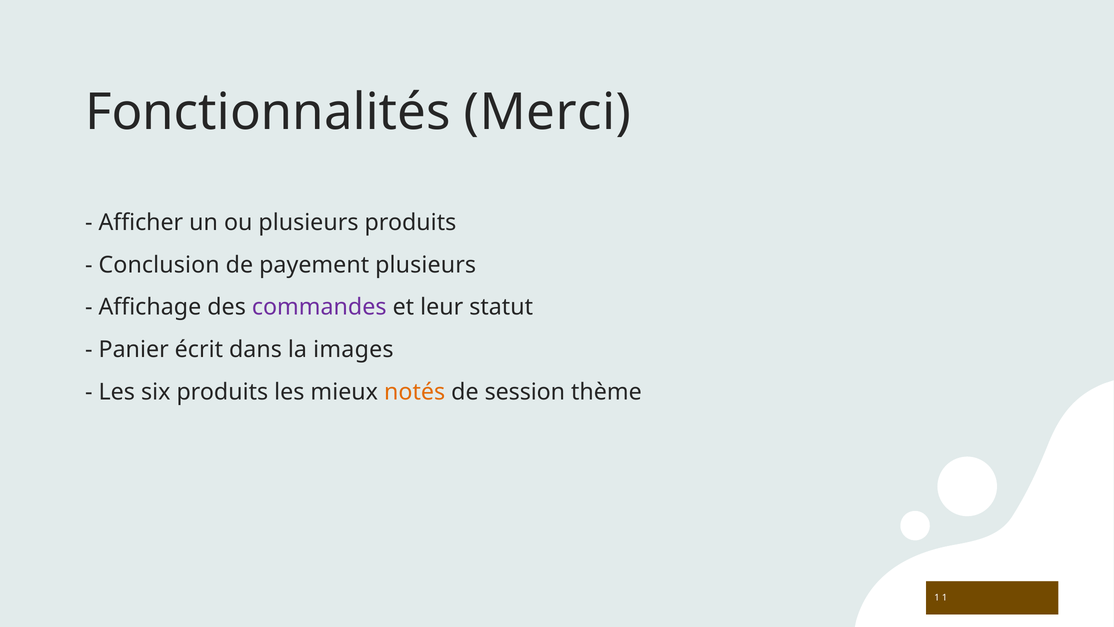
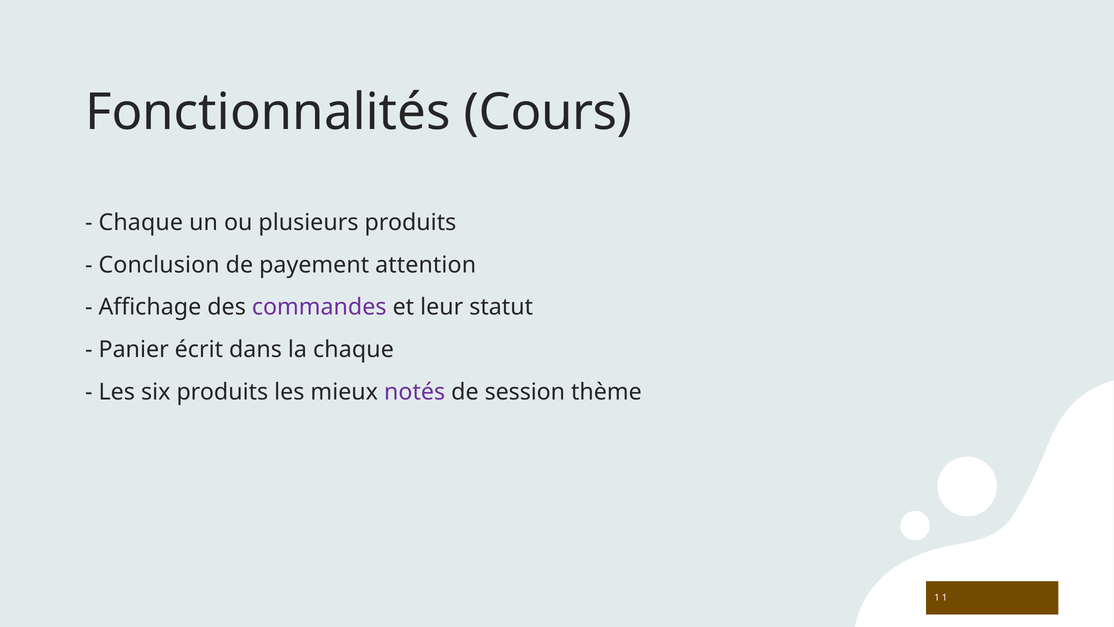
Merci: Merci -> Cours
Afficher at (141, 223): Afficher -> Chaque
payement plusieurs: plusieurs -> attention
la images: images -> chaque
notés colour: orange -> purple
